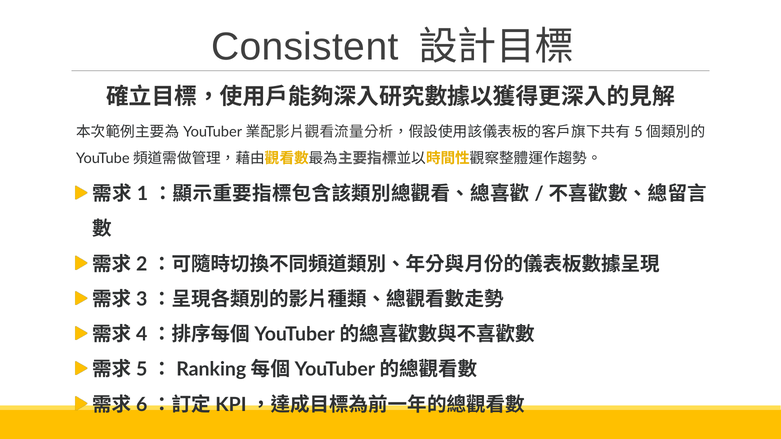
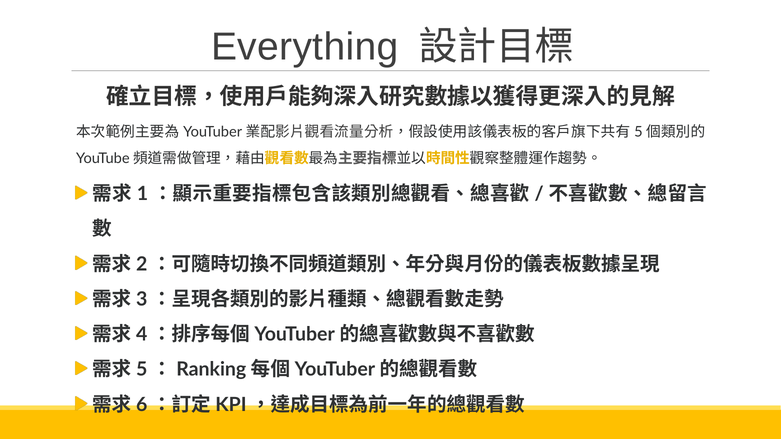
Consistent: Consistent -> Everything
